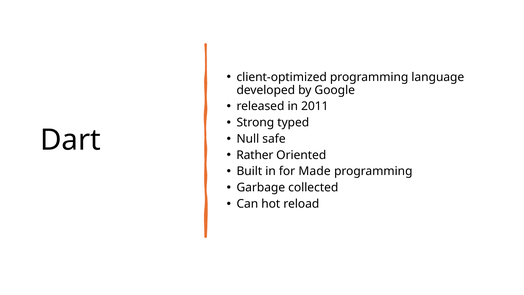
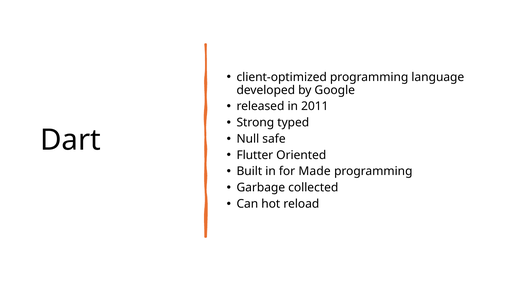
Rather: Rather -> Flutter
